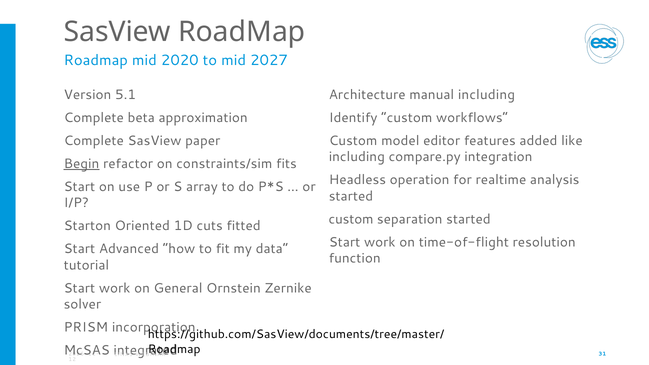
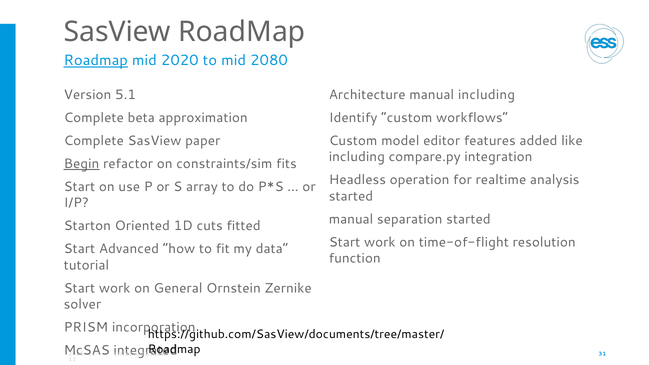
Roadmap at (96, 60) underline: none -> present
2027: 2027 -> 2080
custom at (351, 219): custom -> manual
